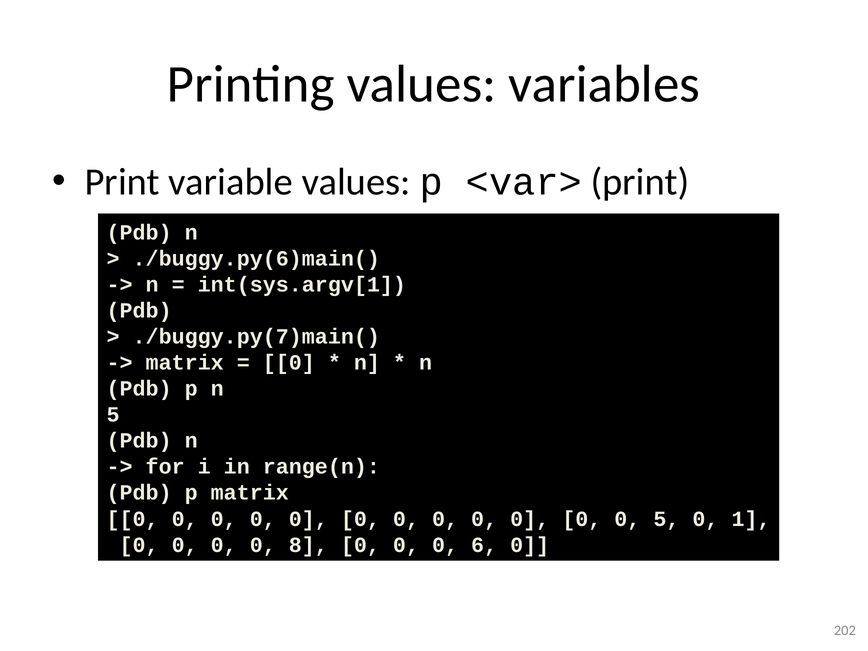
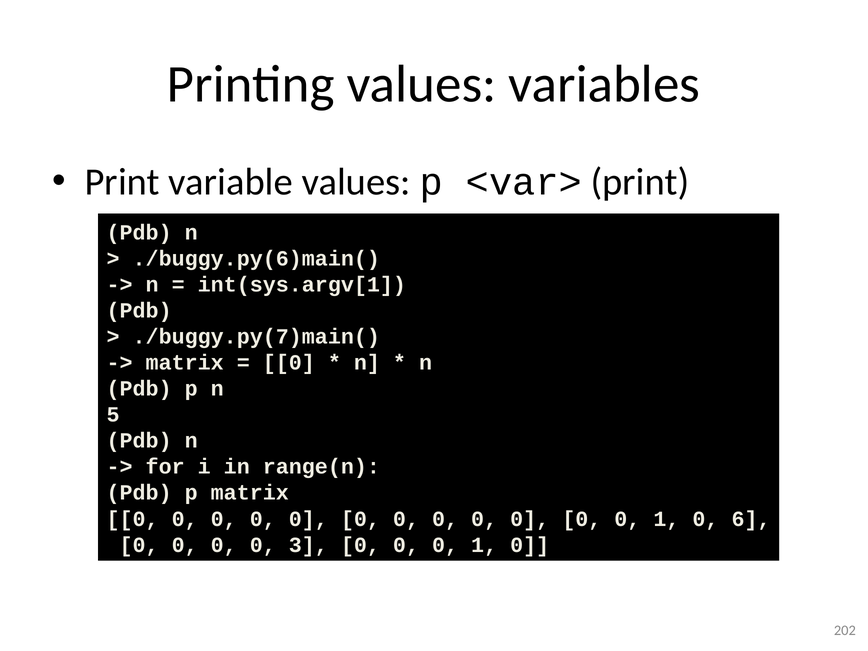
5 at (666, 519): 5 -> 1
1: 1 -> 6
8: 8 -> 3
6 at (484, 545): 6 -> 1
